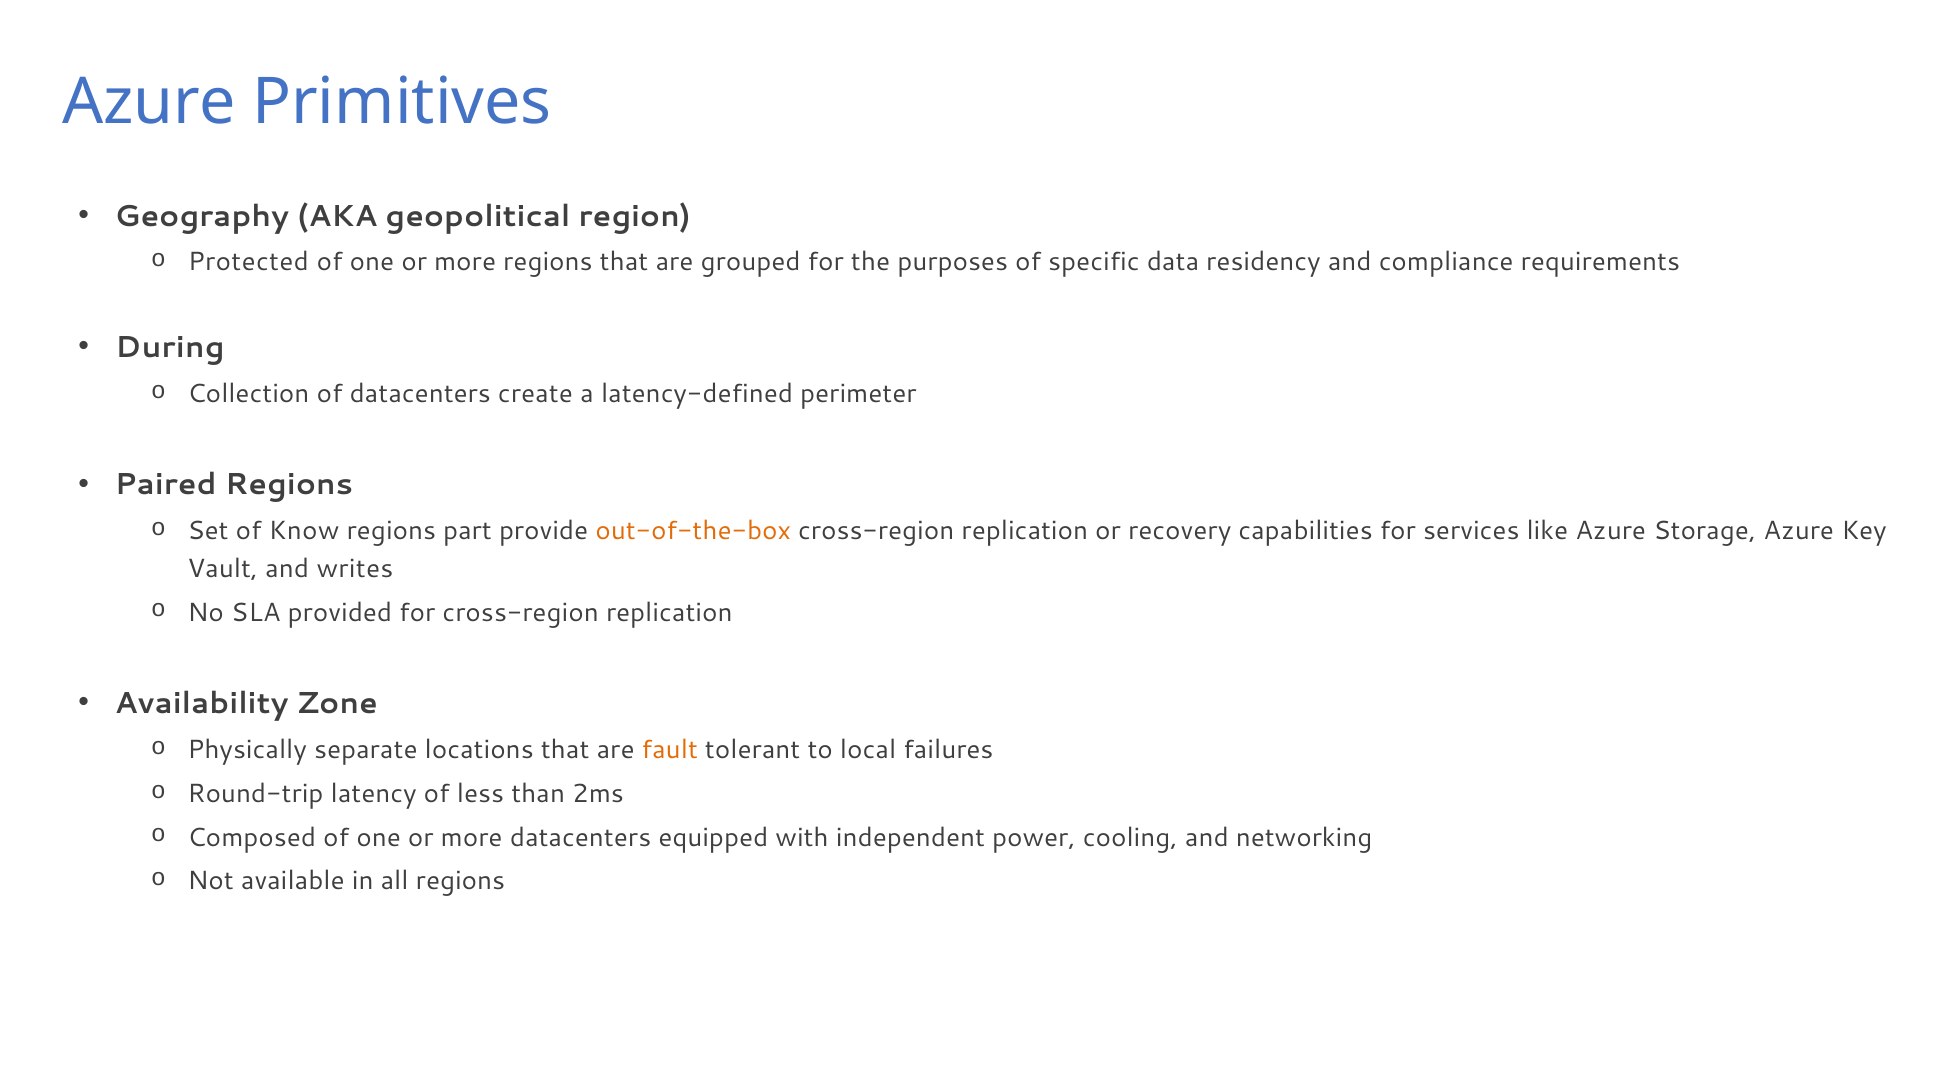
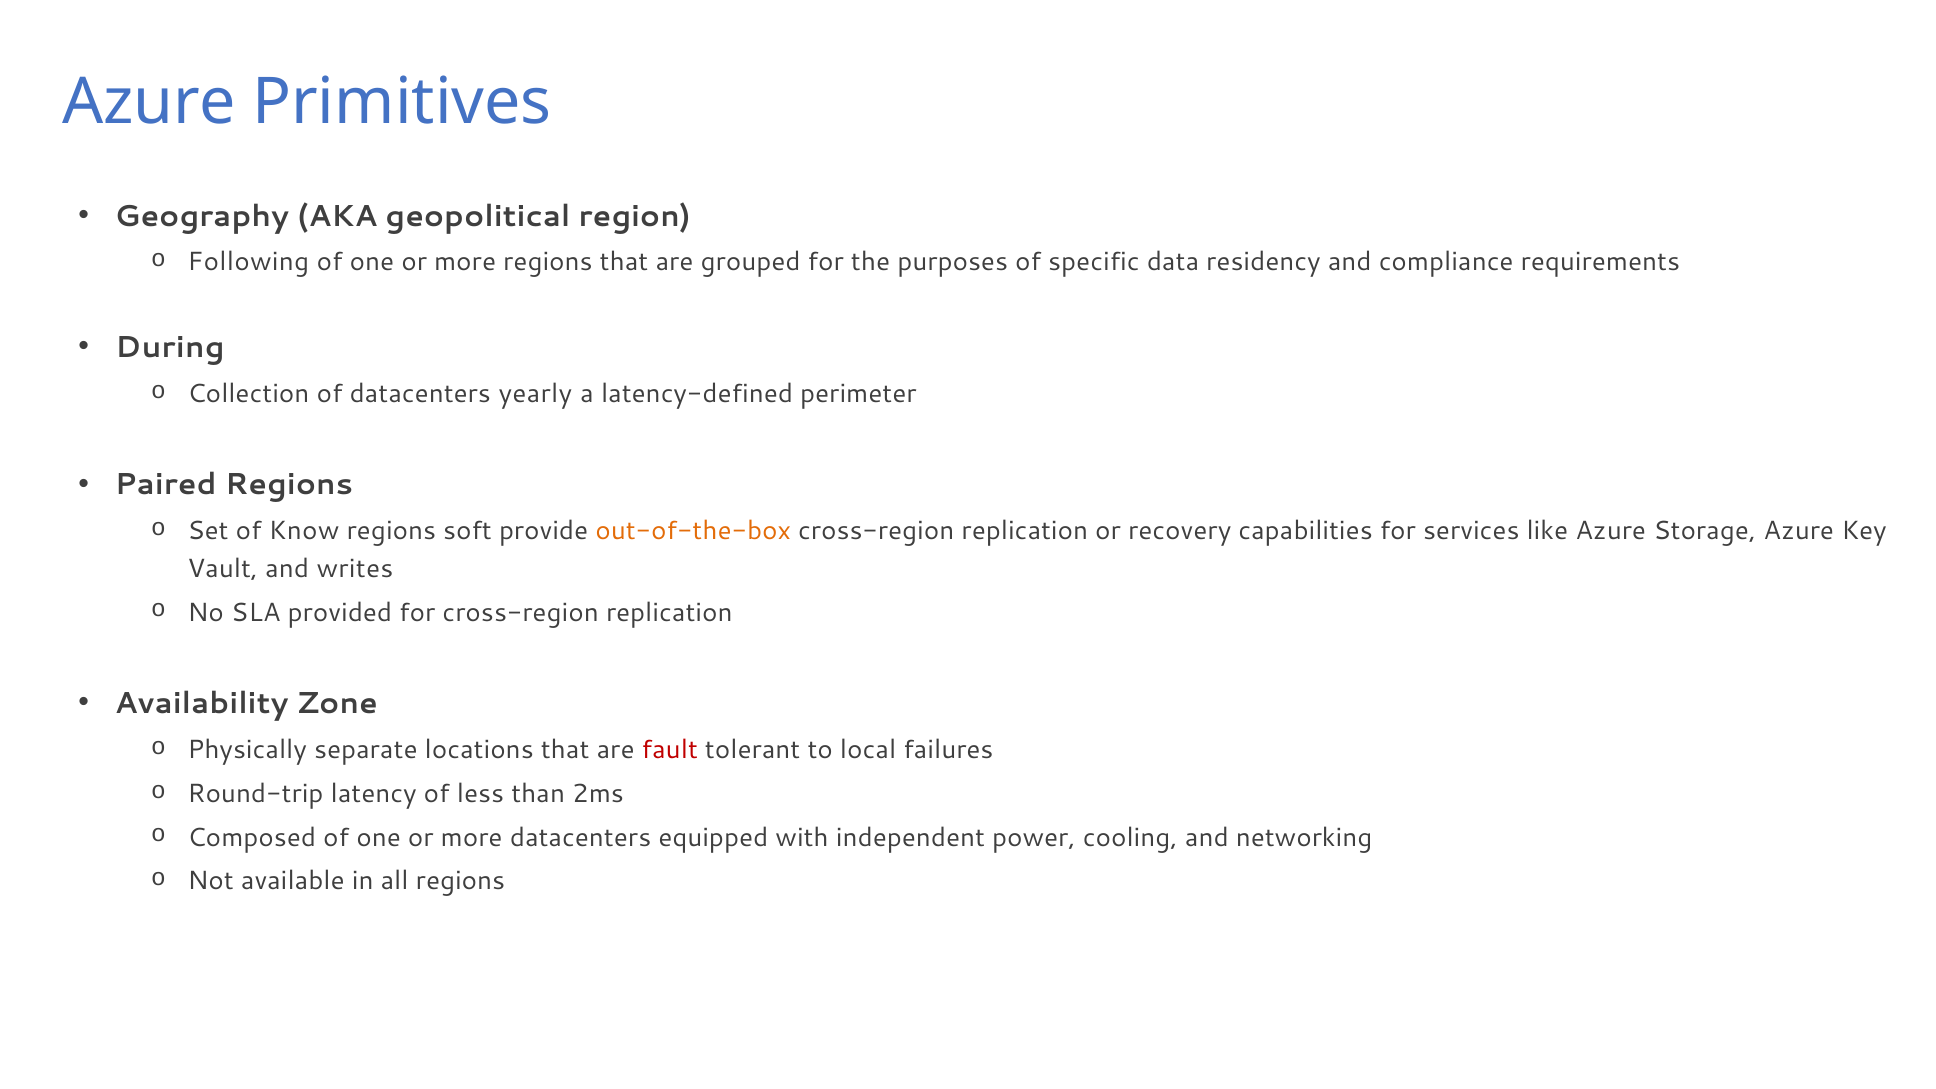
Protected: Protected -> Following
create: create -> yearly
part: part -> soft
fault colour: orange -> red
